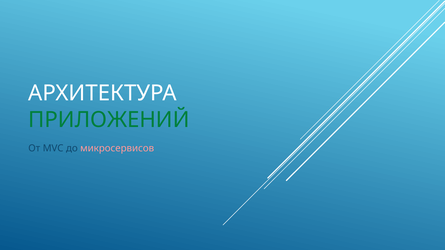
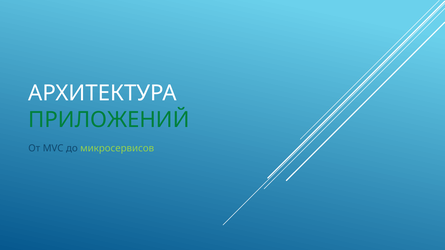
микросервисов colour: pink -> light green
